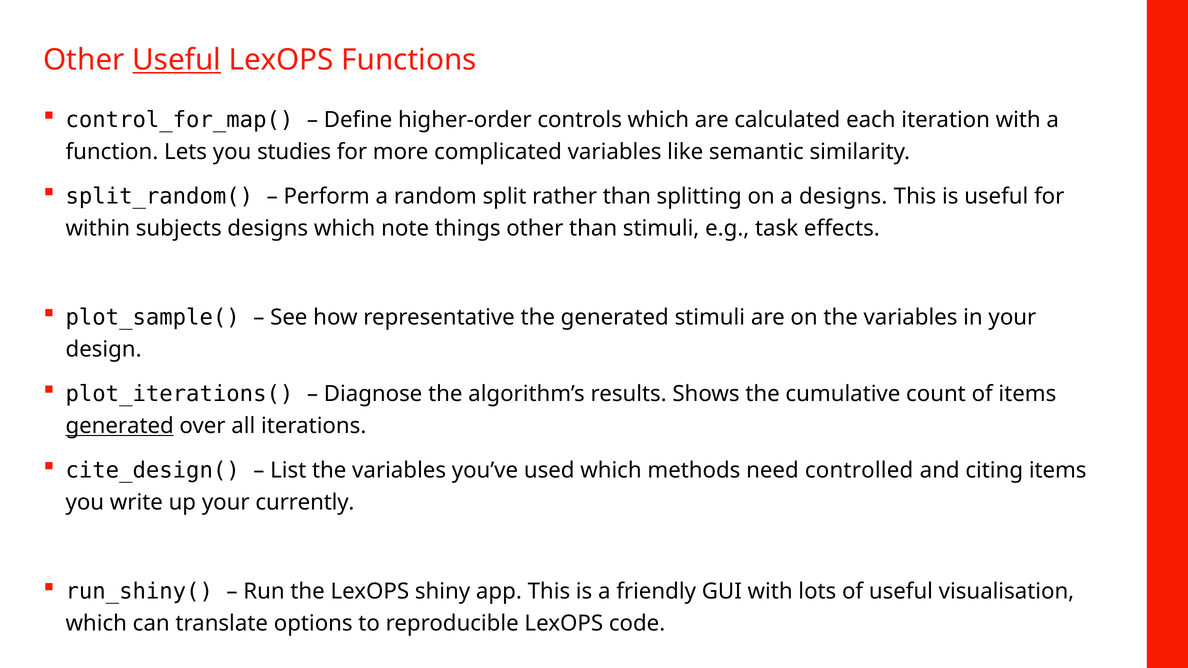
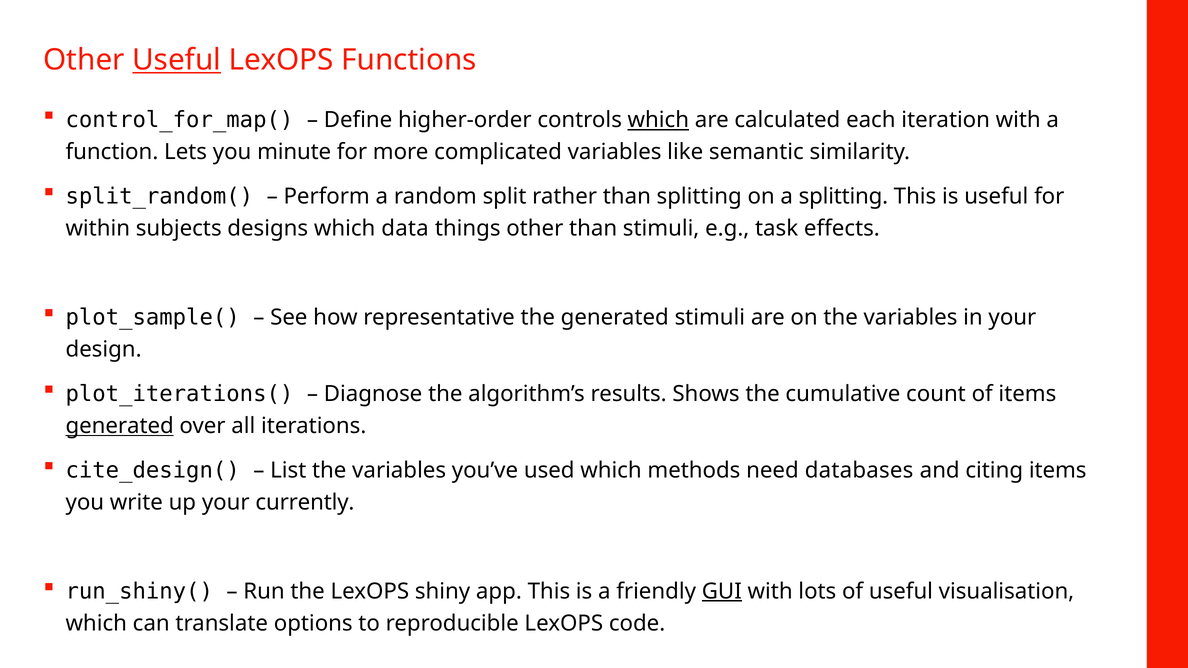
which at (658, 120) underline: none -> present
studies: studies -> minute
a designs: designs -> splitting
note: note -> data
controlled: controlled -> databases
GUI underline: none -> present
